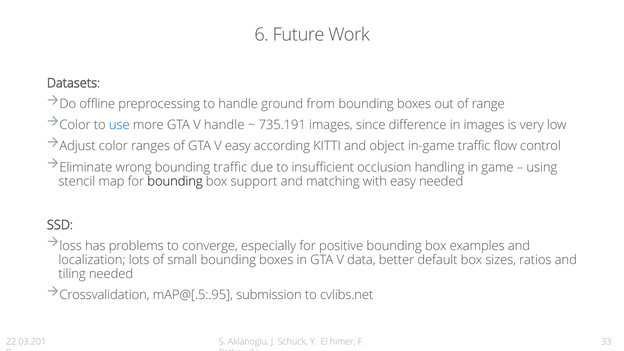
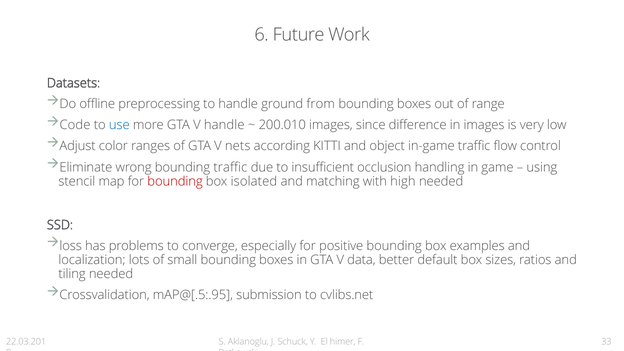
Color at (75, 125): Color -> Code
735.191: 735.191 -> 200.010
V easy: easy -> nets
bounding at (175, 181) colour: black -> red
support: support -> isolated
with easy: easy -> high
